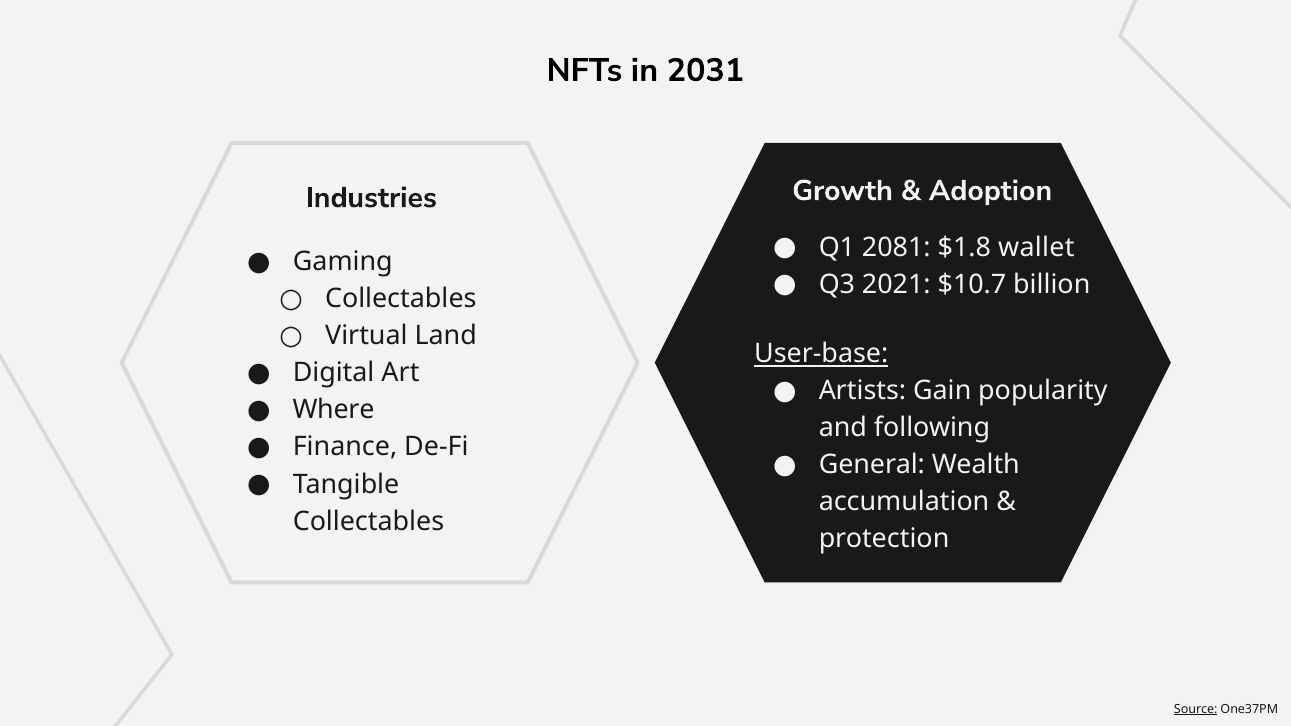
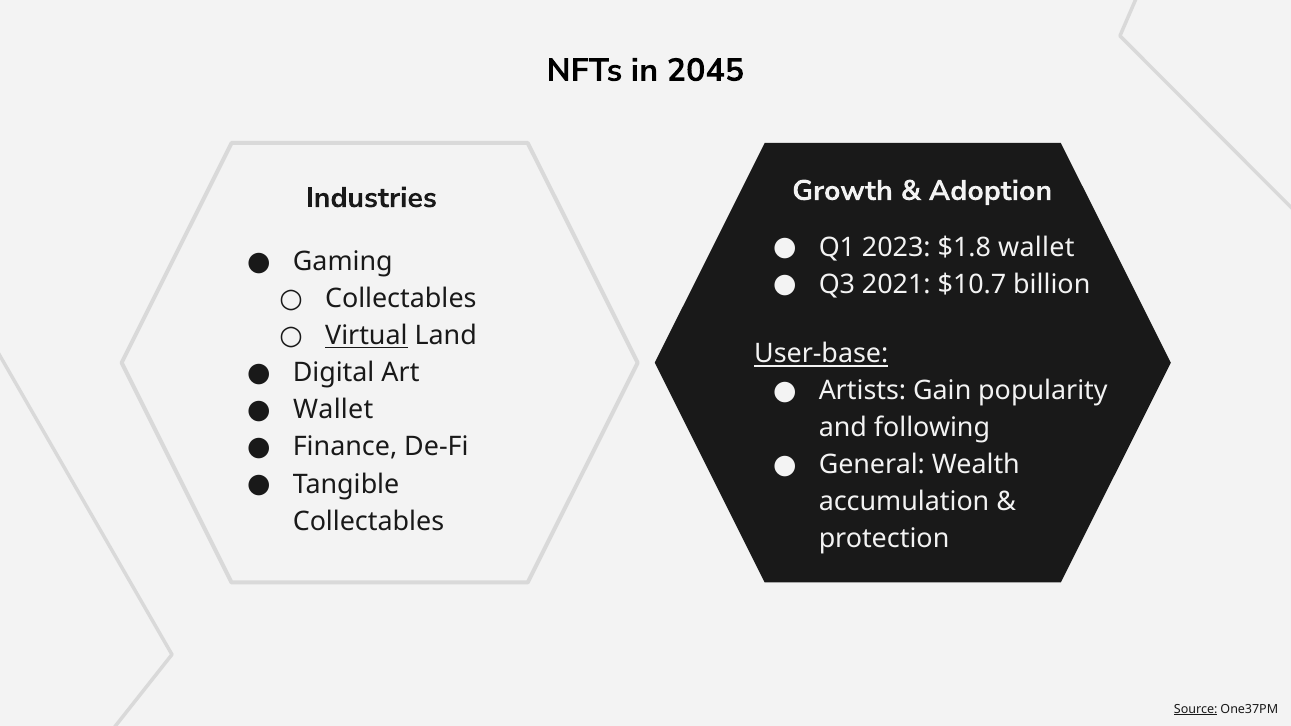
2031: 2031 -> 2045
2081: 2081 -> 2023
Virtual underline: none -> present
Where at (334, 410): Where -> Wallet
